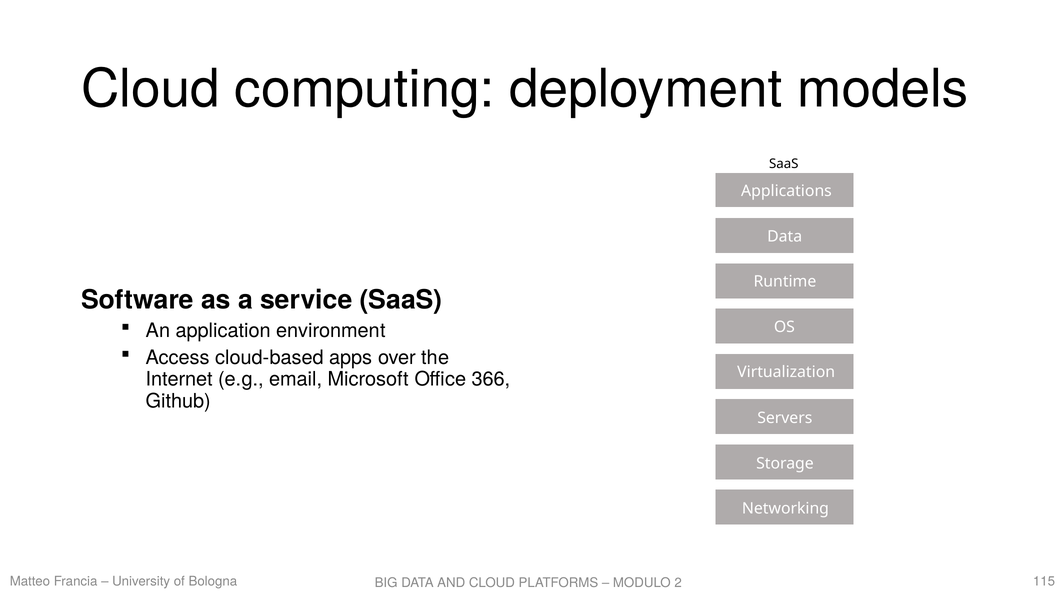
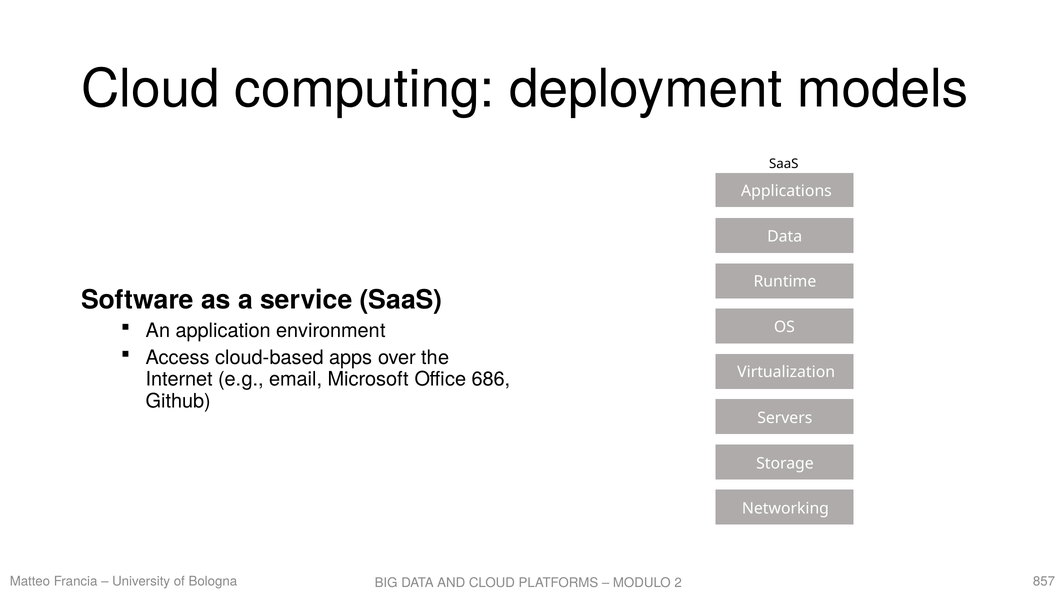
366: 366 -> 686
115: 115 -> 857
